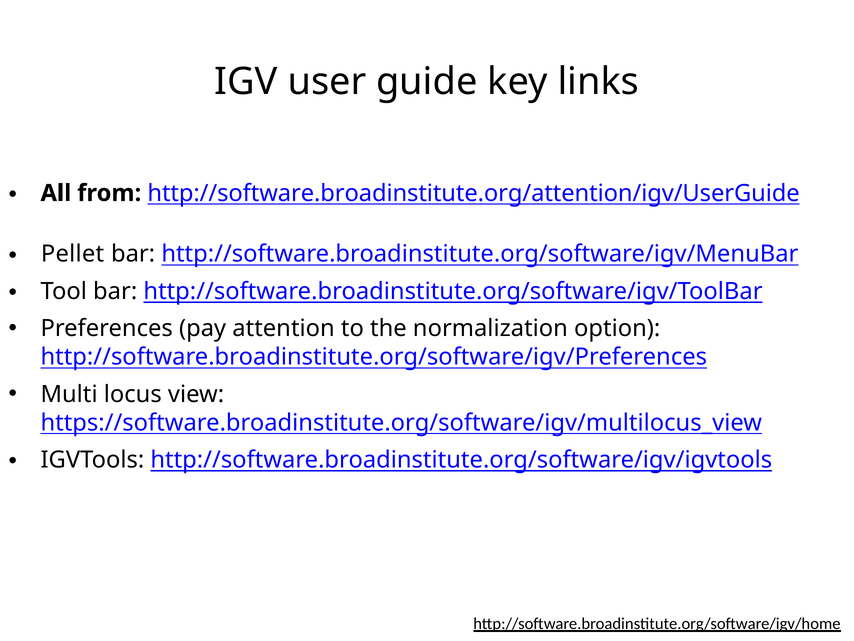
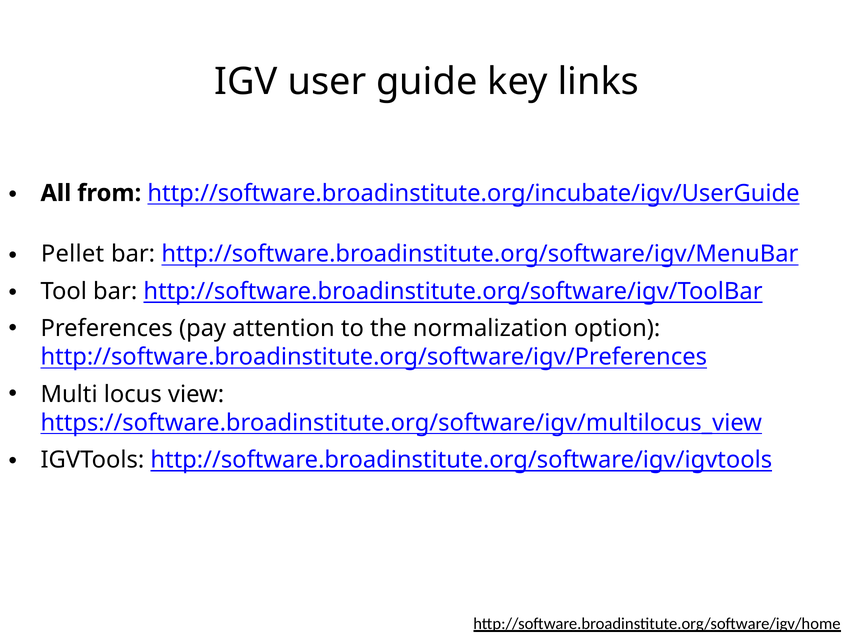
http://software.broadinstitute.org/attention/igv/UserGuide: http://software.broadinstitute.org/attention/igv/UserGuide -> http://software.broadinstitute.org/incubate/igv/UserGuide
